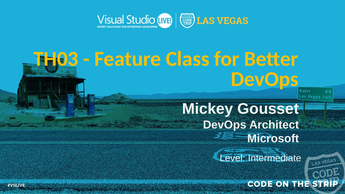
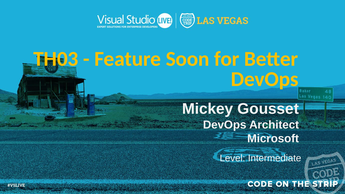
Class: Class -> Soon
